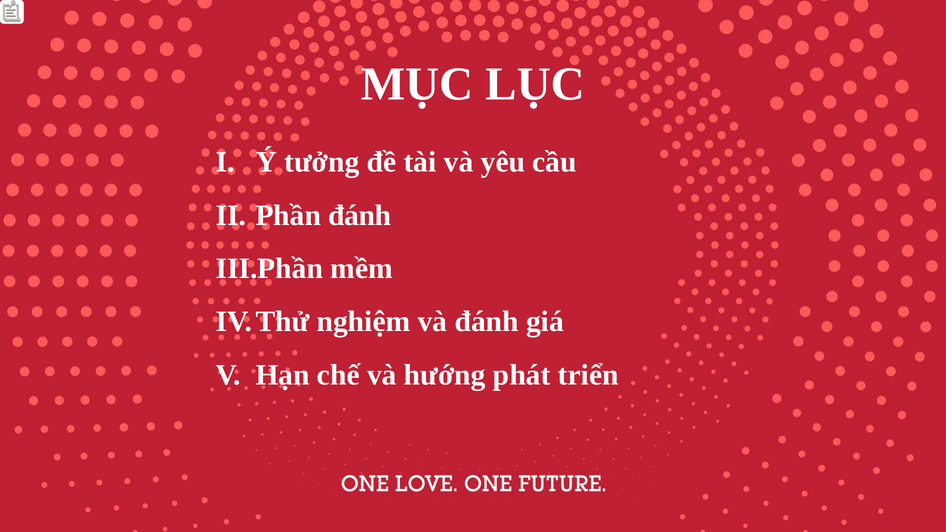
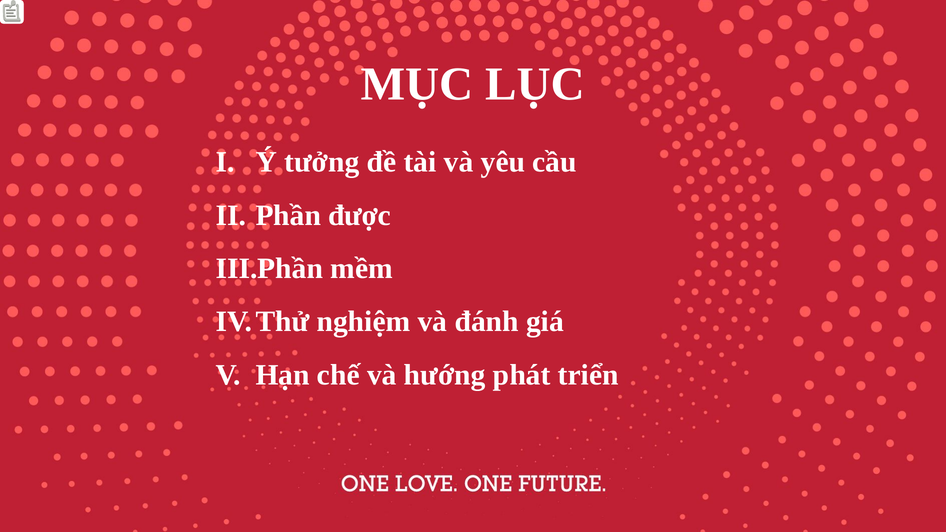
Phần đánh: đánh -> được
